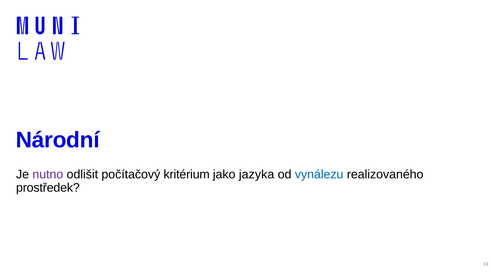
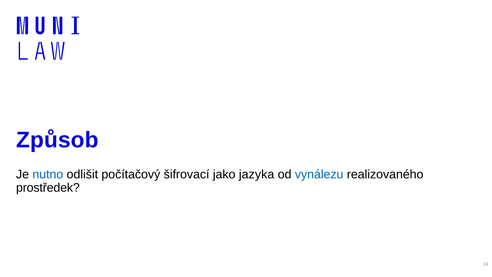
Národní: Národní -> Způsob
nutno colour: purple -> blue
kritérium: kritérium -> šifrovací
